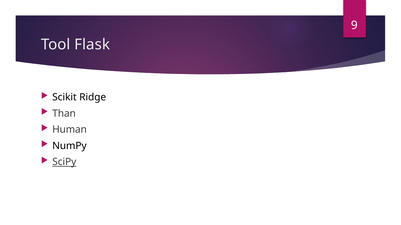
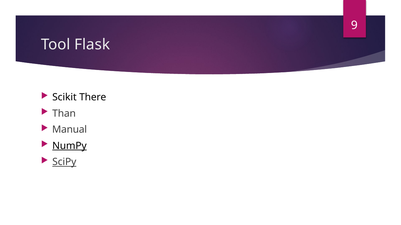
Ridge: Ridge -> There
Human: Human -> Manual
NumPy underline: none -> present
